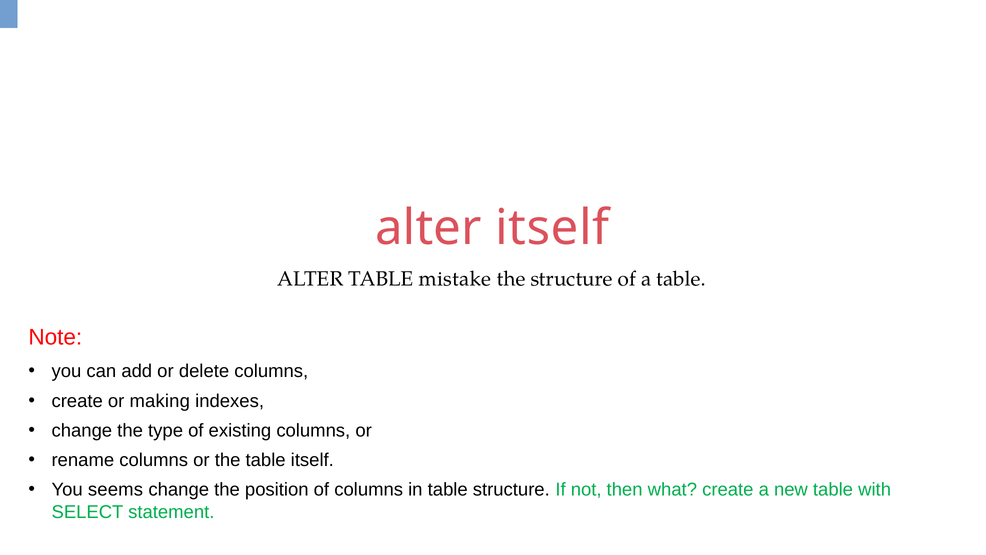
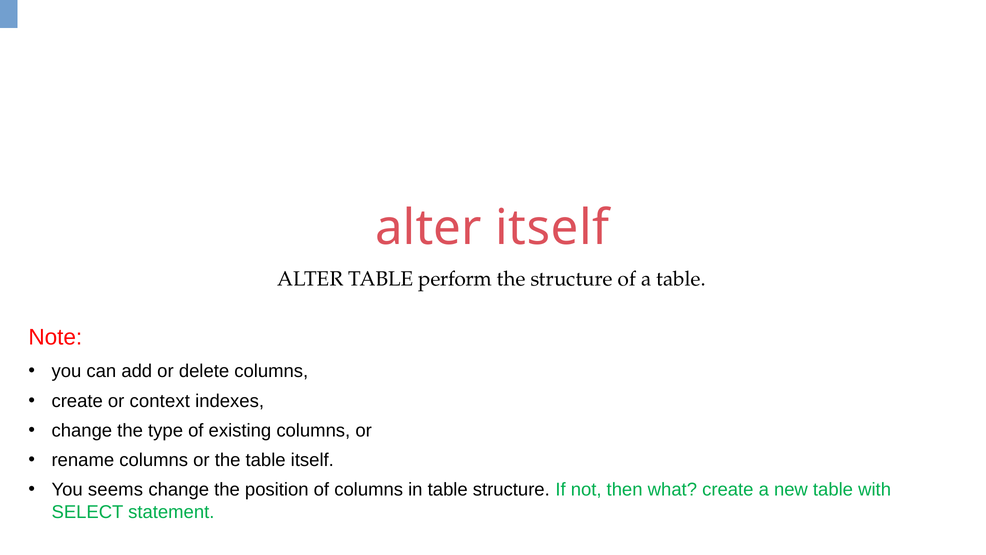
mistake: mistake -> perform
making: making -> context
